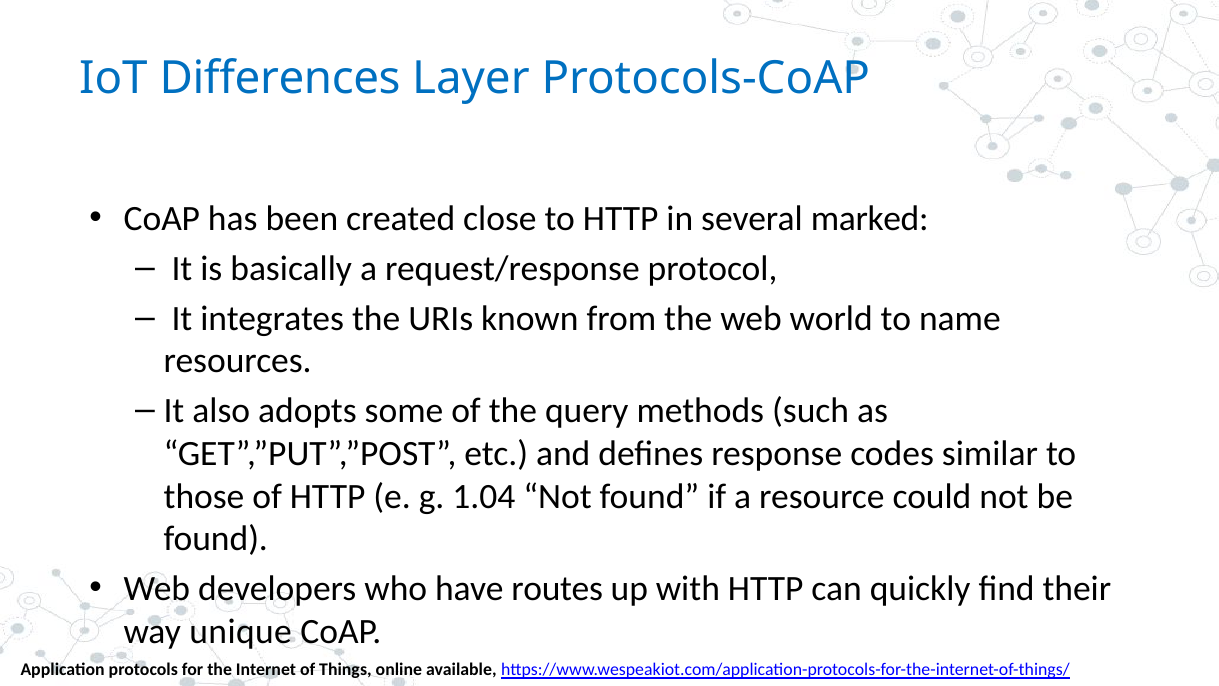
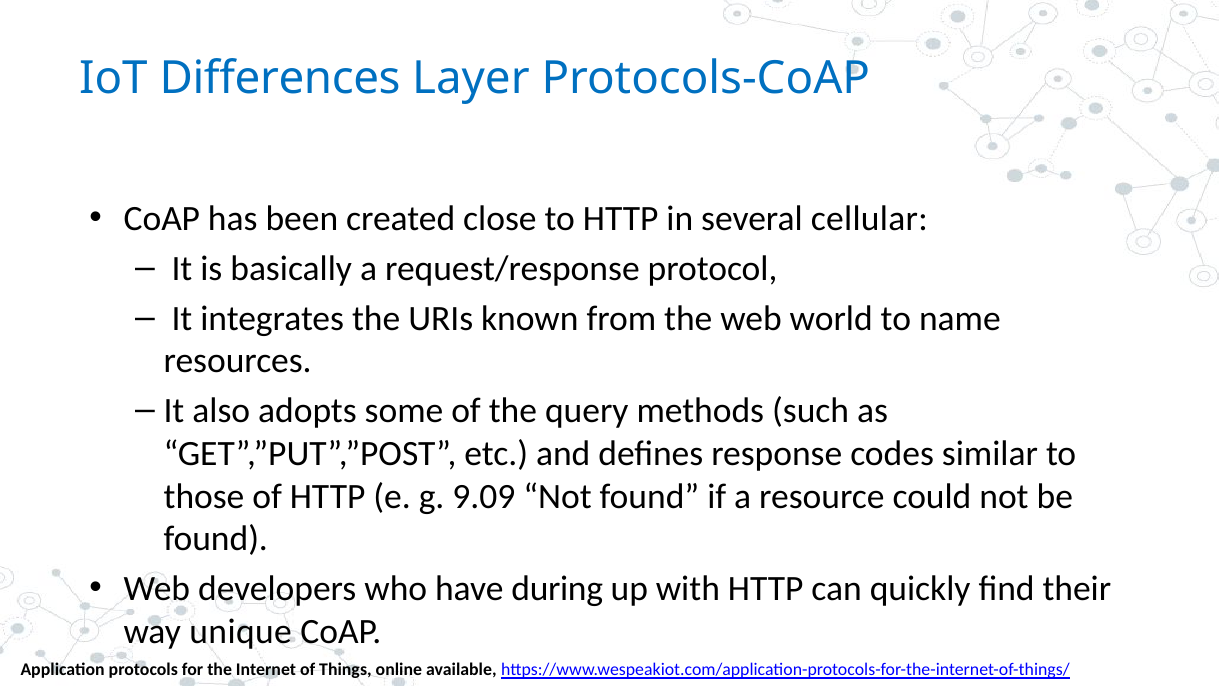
marked: marked -> cellular
1.04: 1.04 -> 9.09
routes: routes -> during
